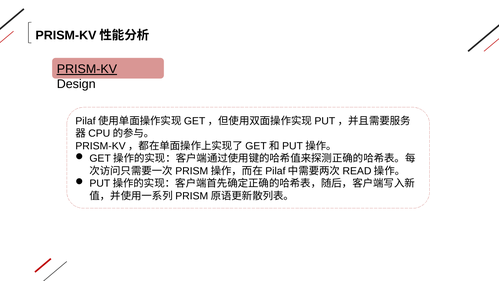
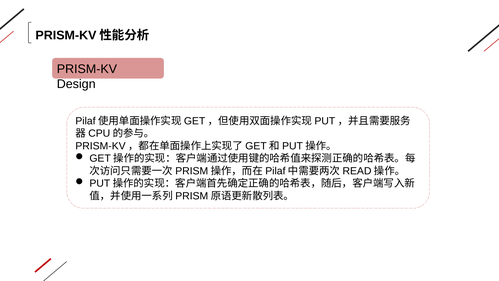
PRISM-KV underline: present -> none
